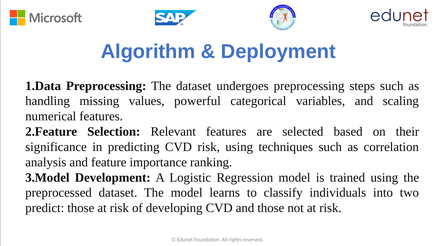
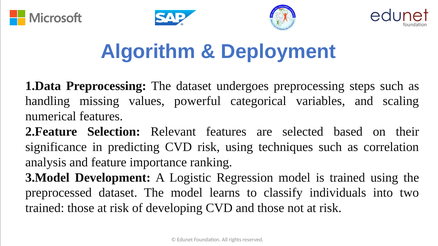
predict at (45, 208): predict -> trained
